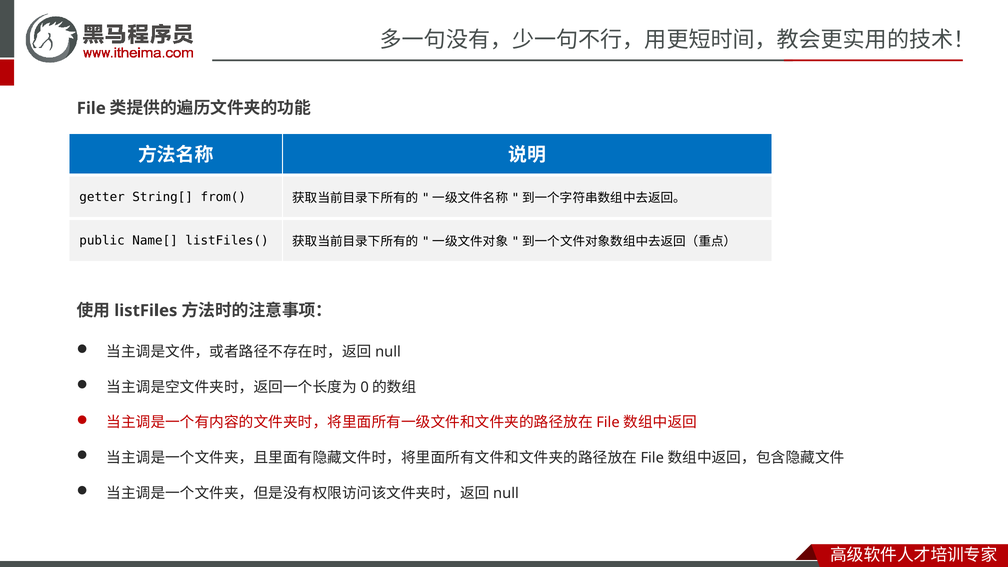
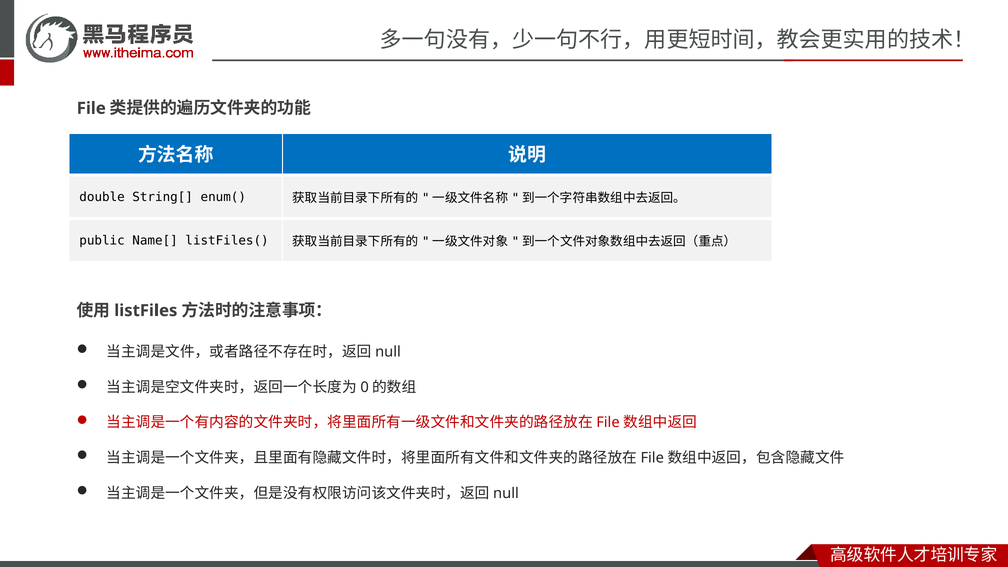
getter: getter -> double
from(: from( -> enum(
